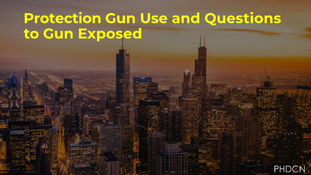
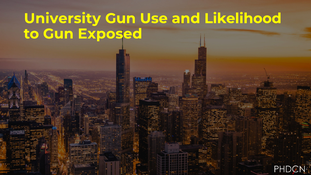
Protection: Protection -> University
Questions: Questions -> Likelihood
